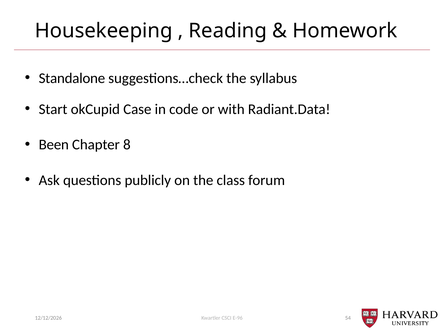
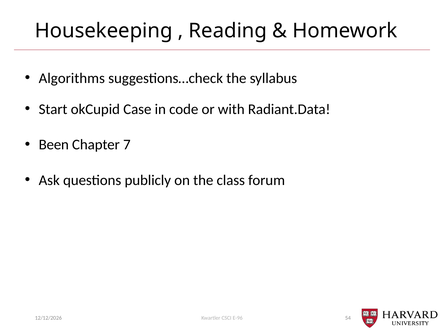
Standalone: Standalone -> Algorithms
8: 8 -> 7
